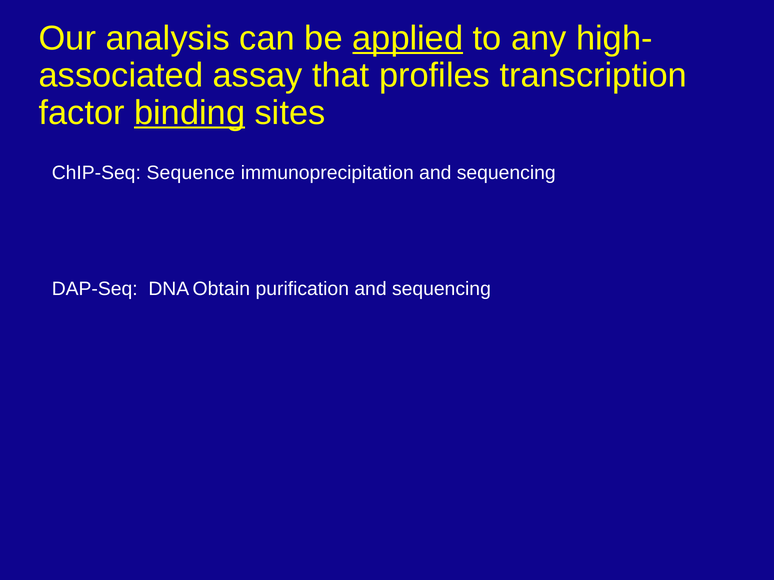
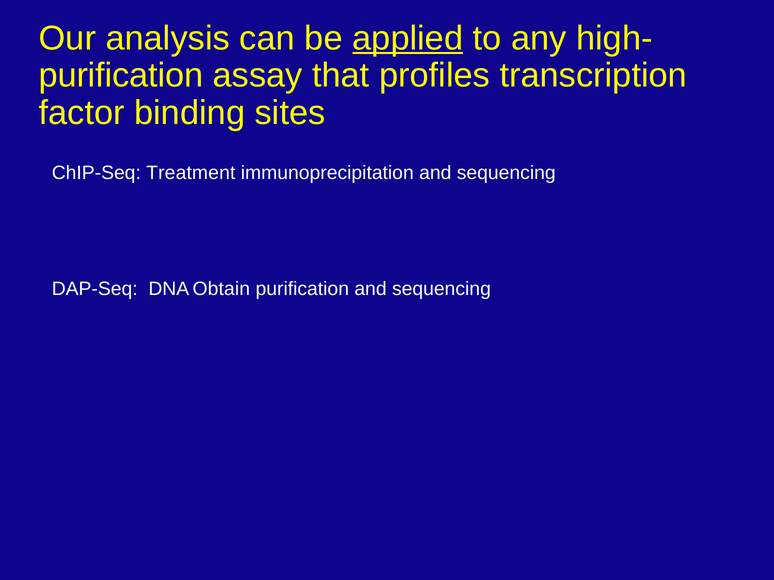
associated at (121, 76): associated -> purification
binding underline: present -> none
Sequence: Sequence -> Treatment
